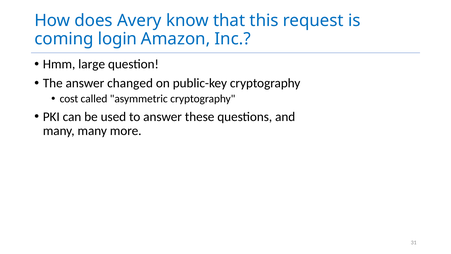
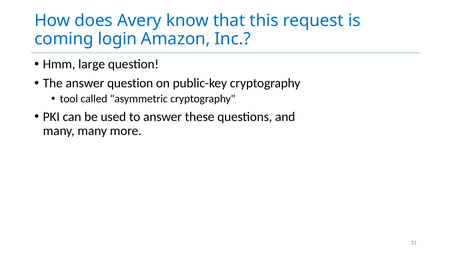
answer changed: changed -> question
cost: cost -> tool
